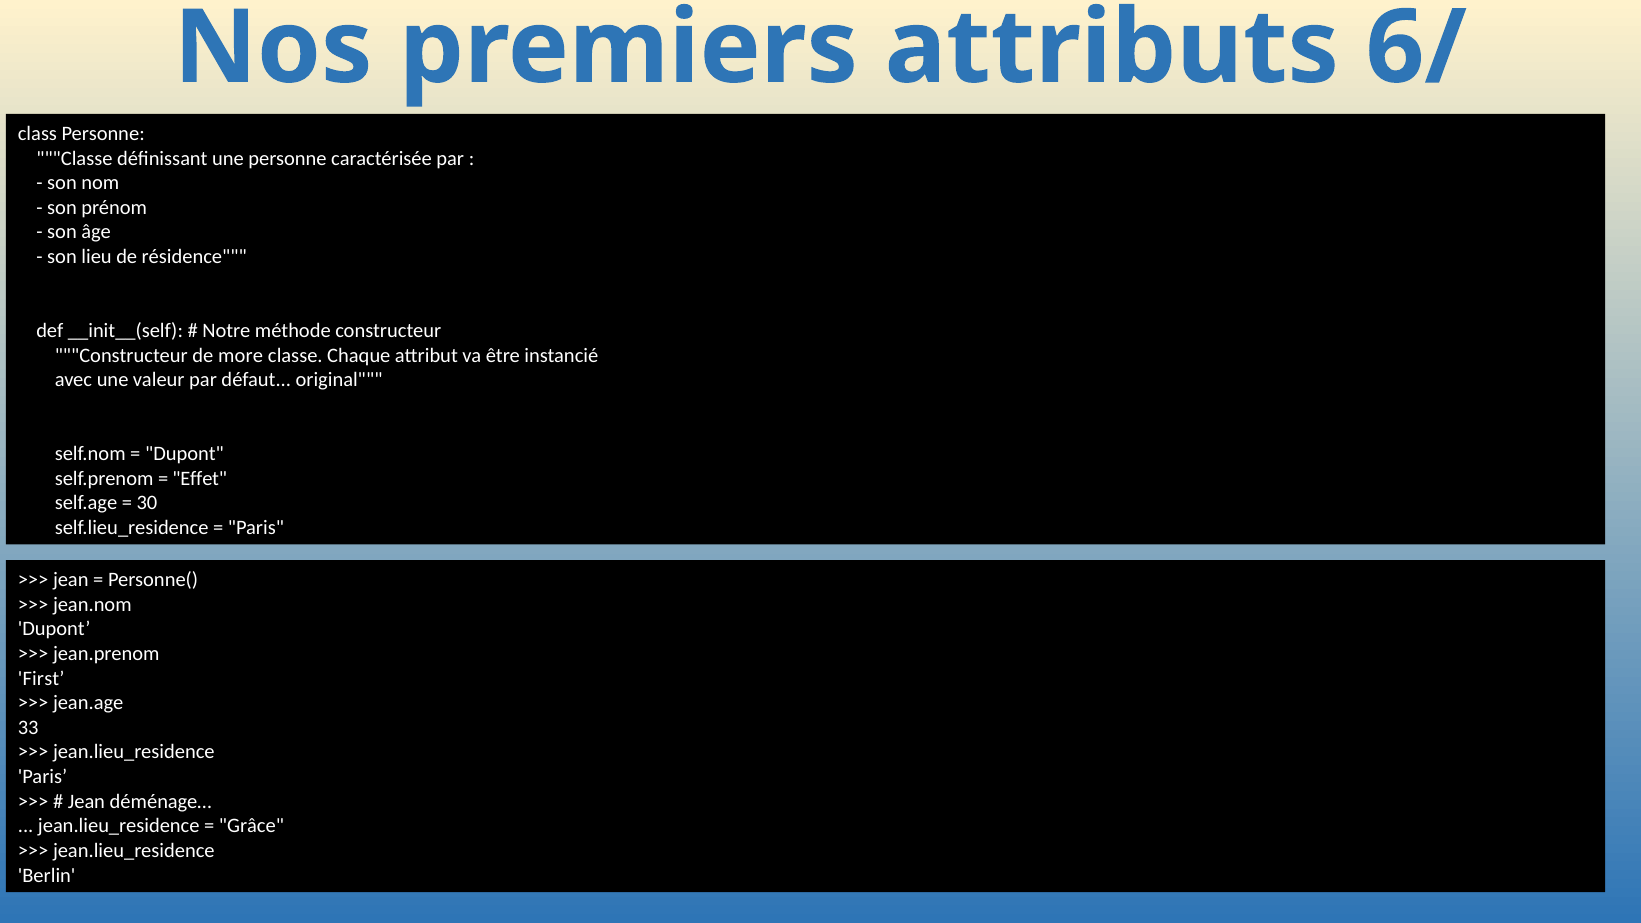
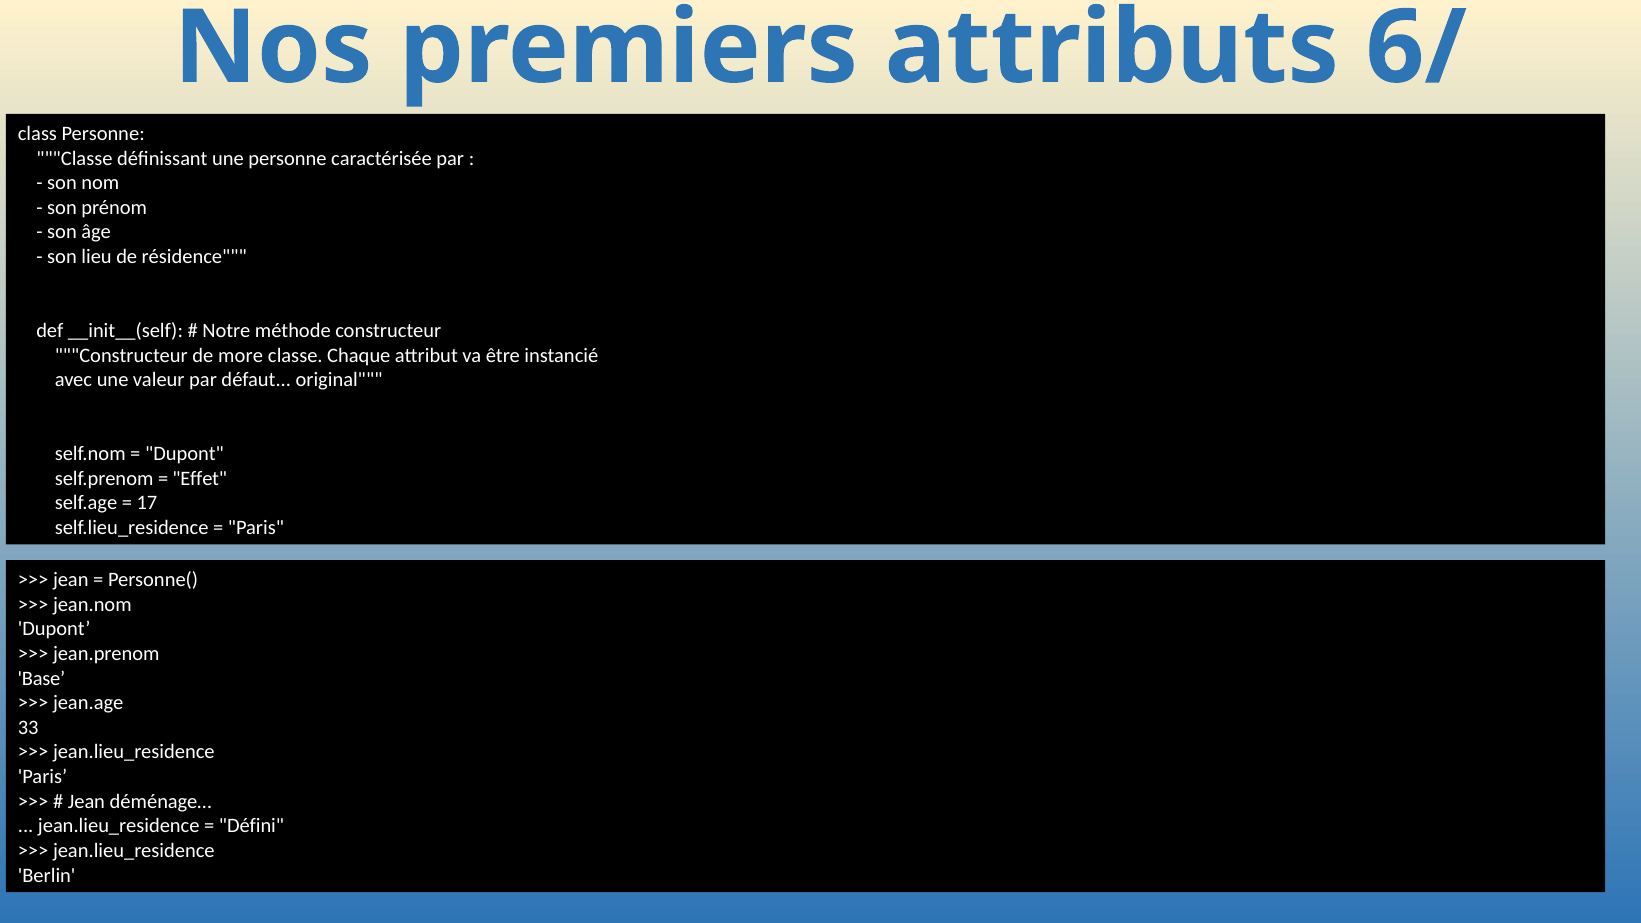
30: 30 -> 17
First: First -> Base
Grâce: Grâce -> Défini
